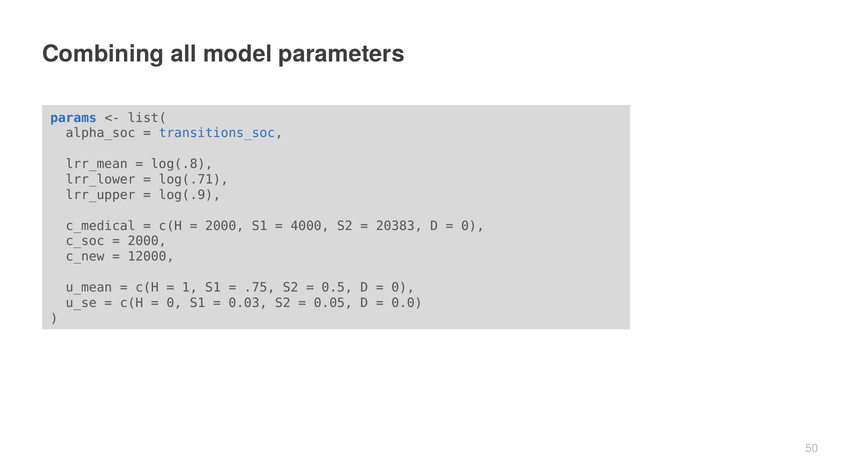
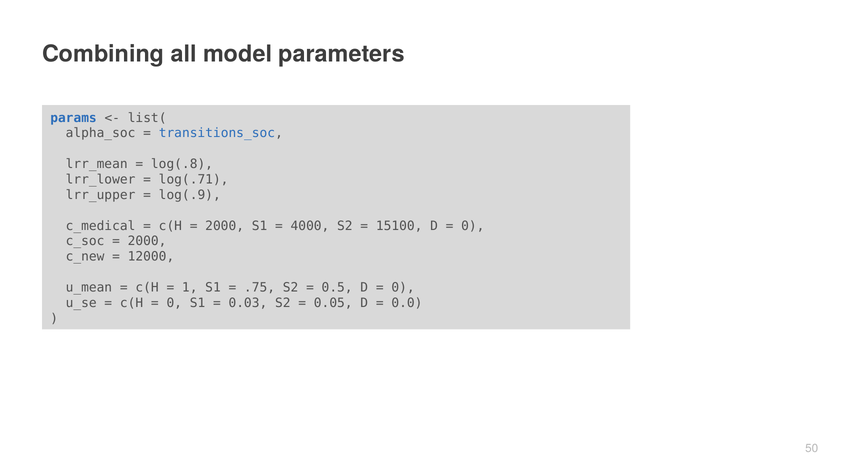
20383: 20383 -> 15100
